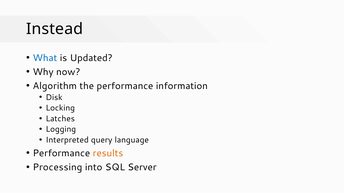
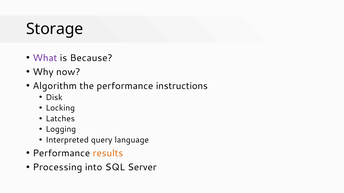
Instead: Instead -> Storage
What colour: blue -> purple
Updated: Updated -> Because
information: information -> instructions
